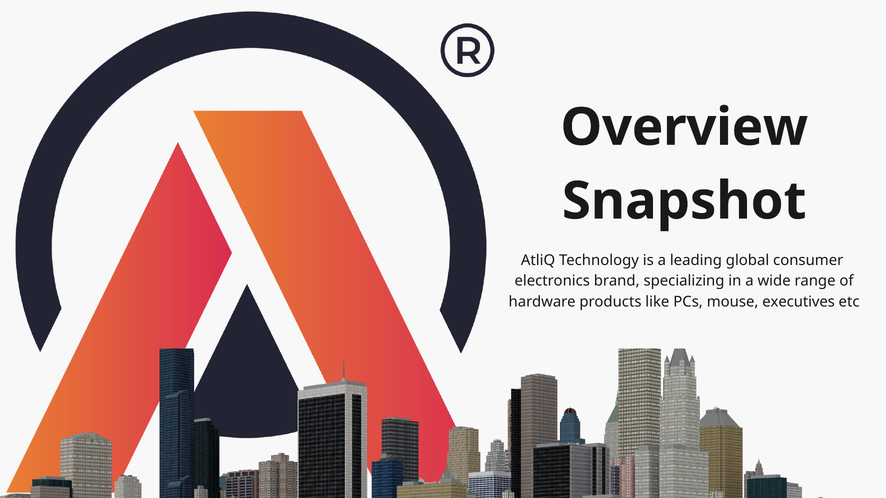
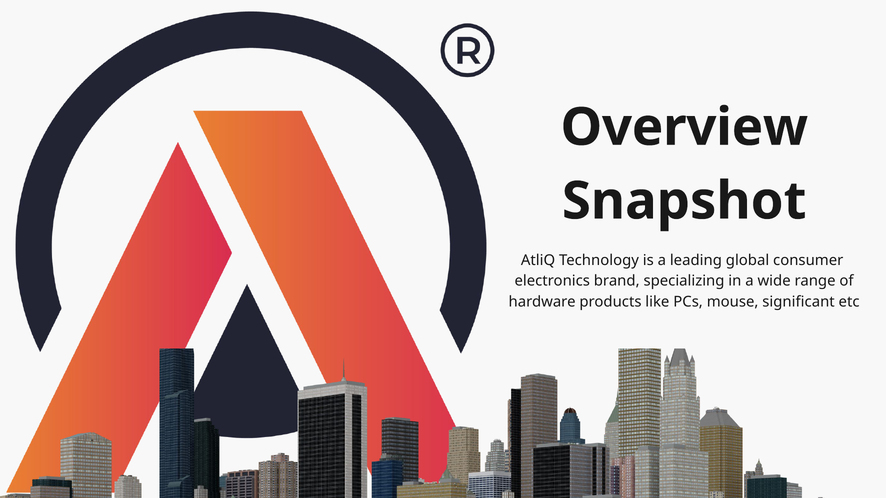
executives: executives -> significant
